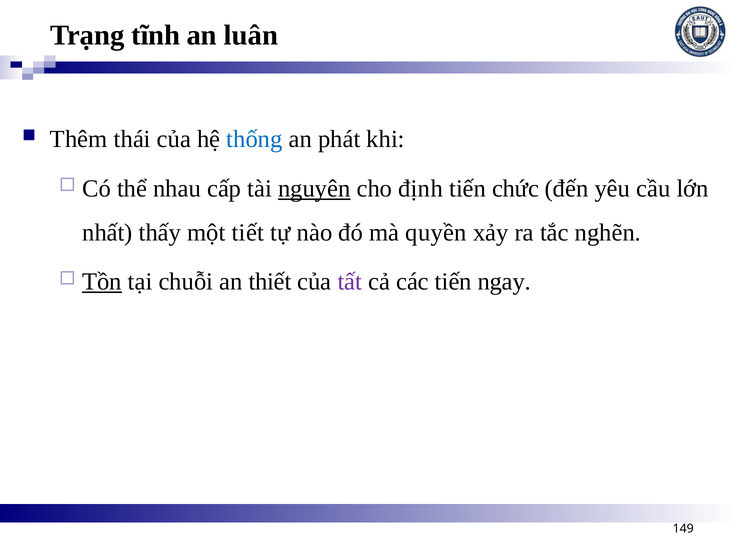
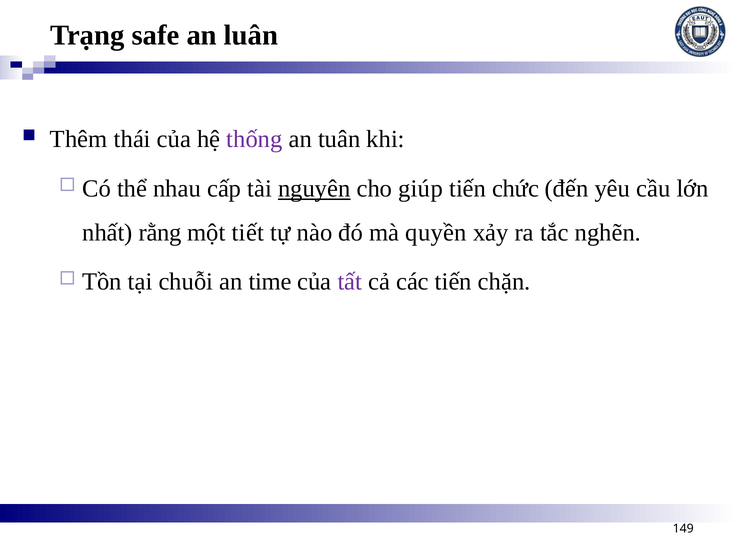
tĩnh: tĩnh -> safe
thống colour: blue -> purple
phát: phát -> tuân
định: định -> giúp
thấy: thấy -> rằng
Tồn underline: present -> none
thiết: thiết -> time
ngay: ngay -> chặn
